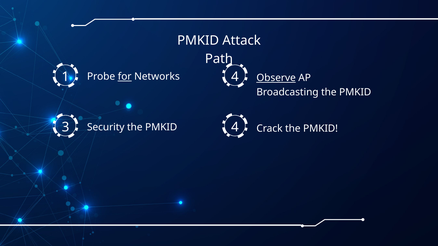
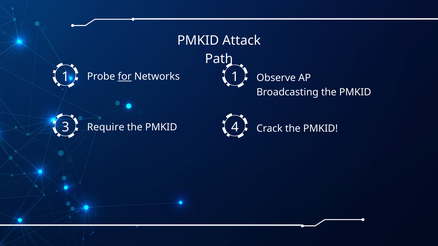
1 4: 4 -> 1
Observe underline: present -> none
Security: Security -> Require
